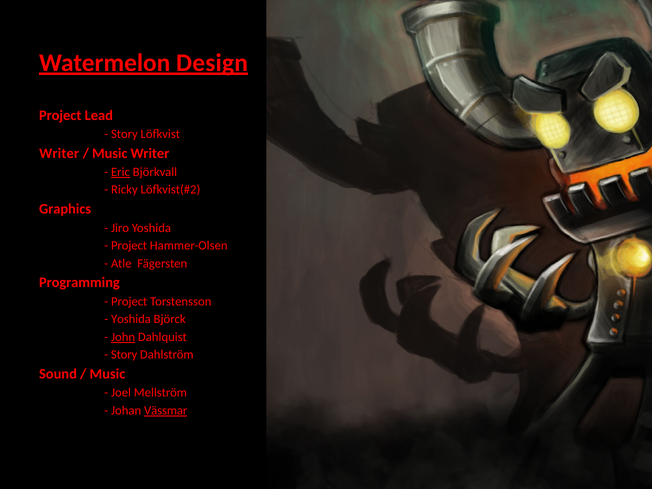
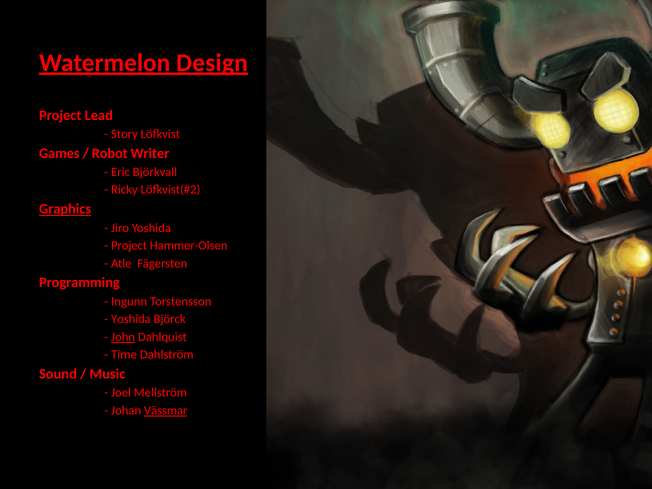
Writer at (59, 153): Writer -> Games
Music at (110, 153): Music -> Robot
Eric underline: present -> none
Graphics underline: none -> present
Project at (129, 301): Project -> Ingunn
Story at (124, 355): Story -> Time
